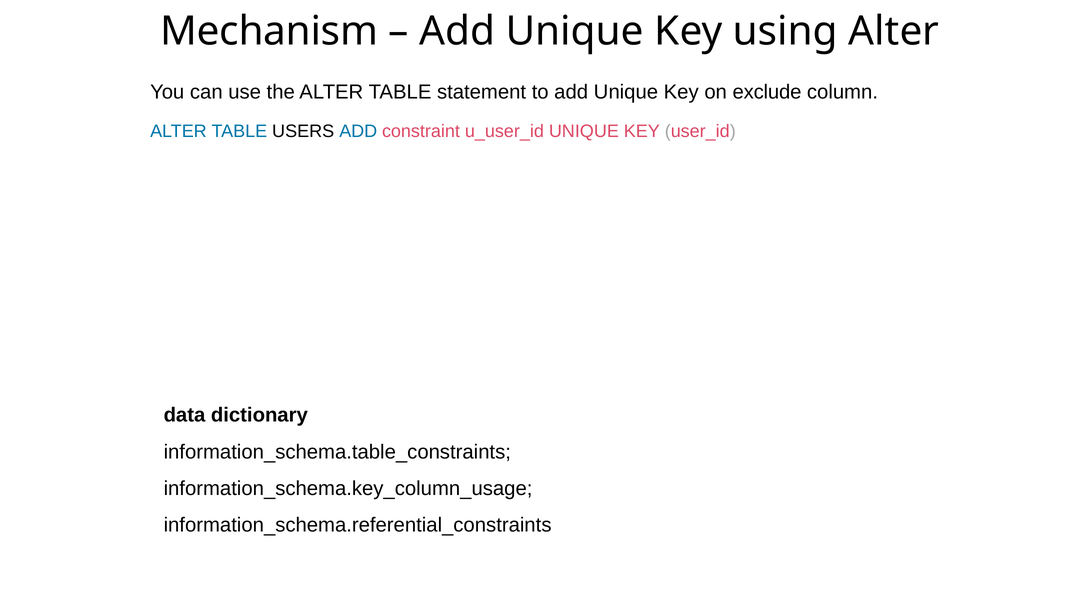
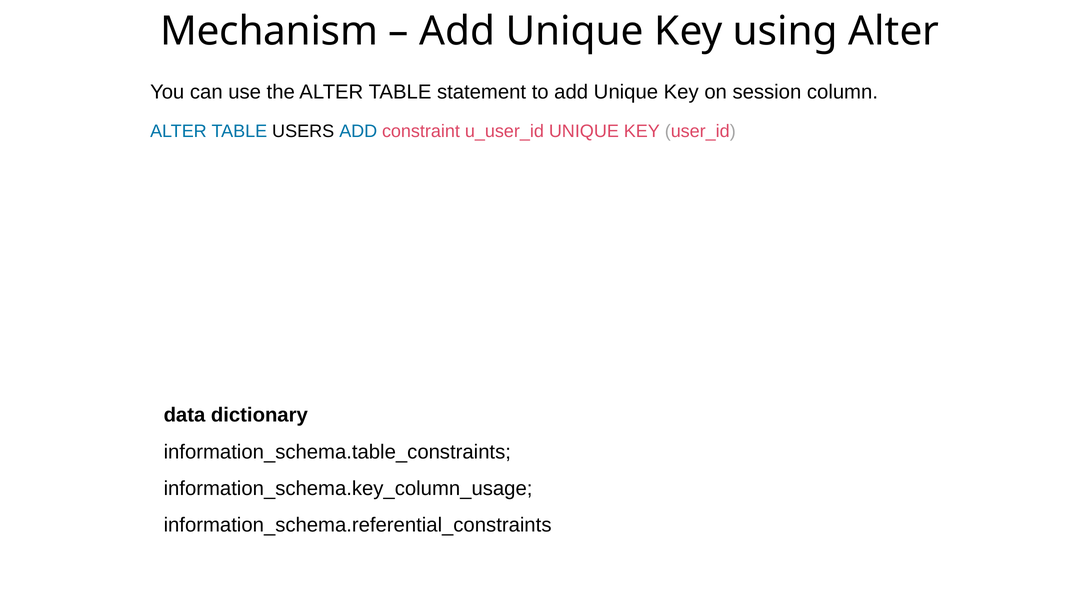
exclude: exclude -> session
